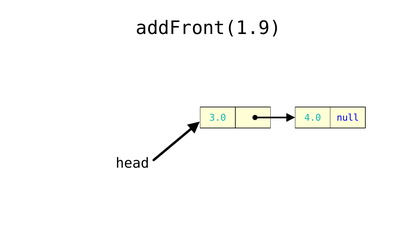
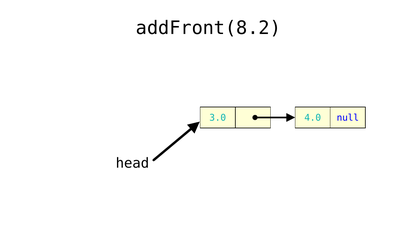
addFront(1.9: addFront(1.9 -> addFront(8.2
